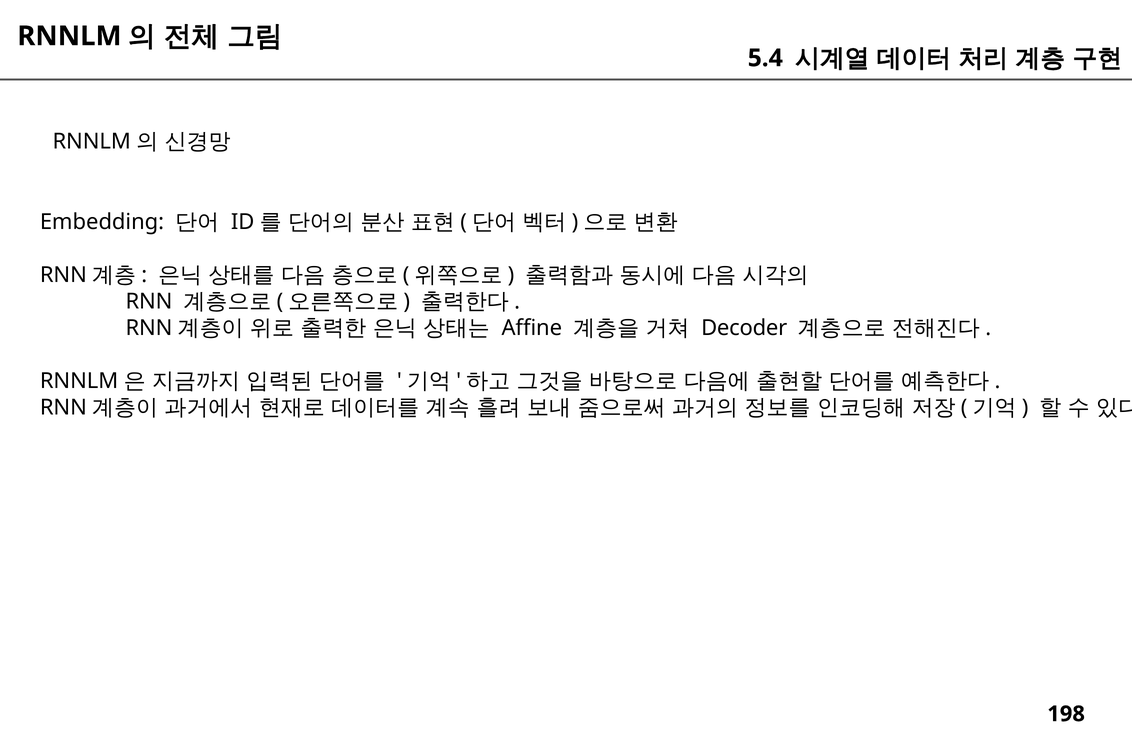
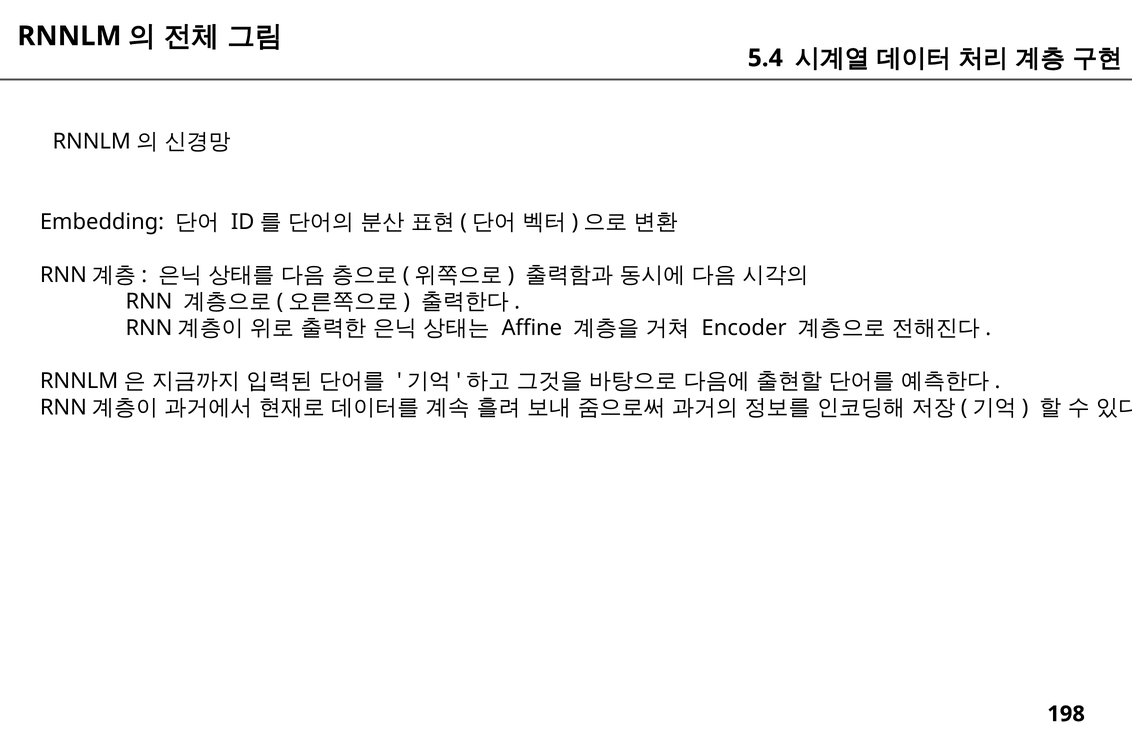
Decoder: Decoder -> Encoder
